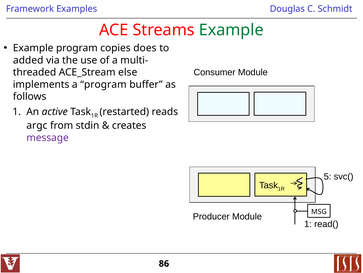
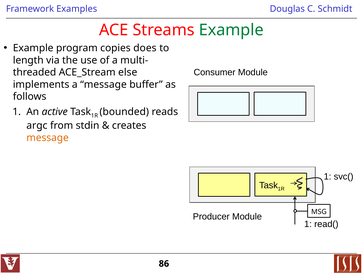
added: added -> length
a program: program -> message
restarted: restarted -> bounded
message at (48, 137) colour: purple -> orange
5 at (328, 176): 5 -> 1
